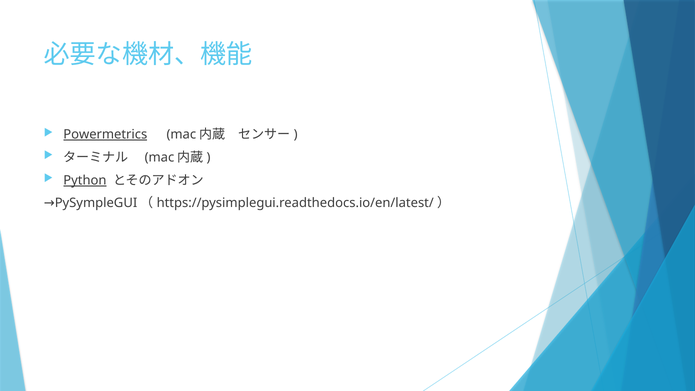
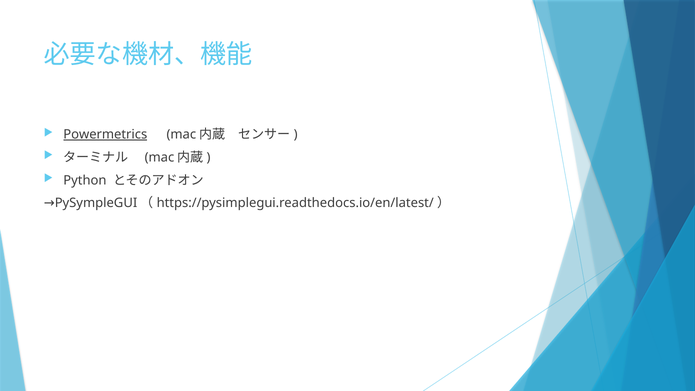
Python underline: present -> none
